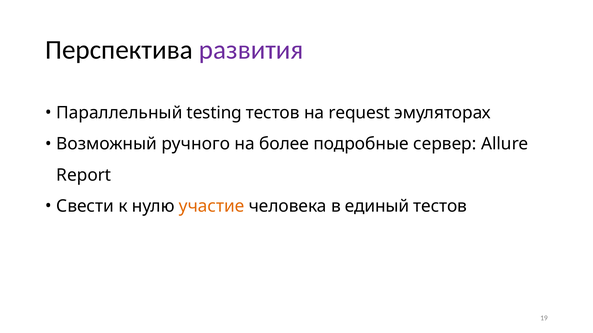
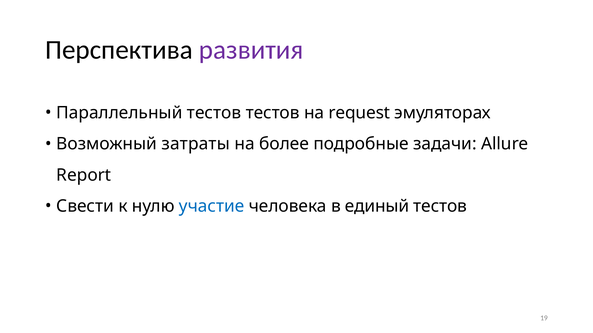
Параллельный testing: testing -> тестов
ручного: ручного -> затраты
сервер: сервер -> задачи
участие colour: orange -> blue
